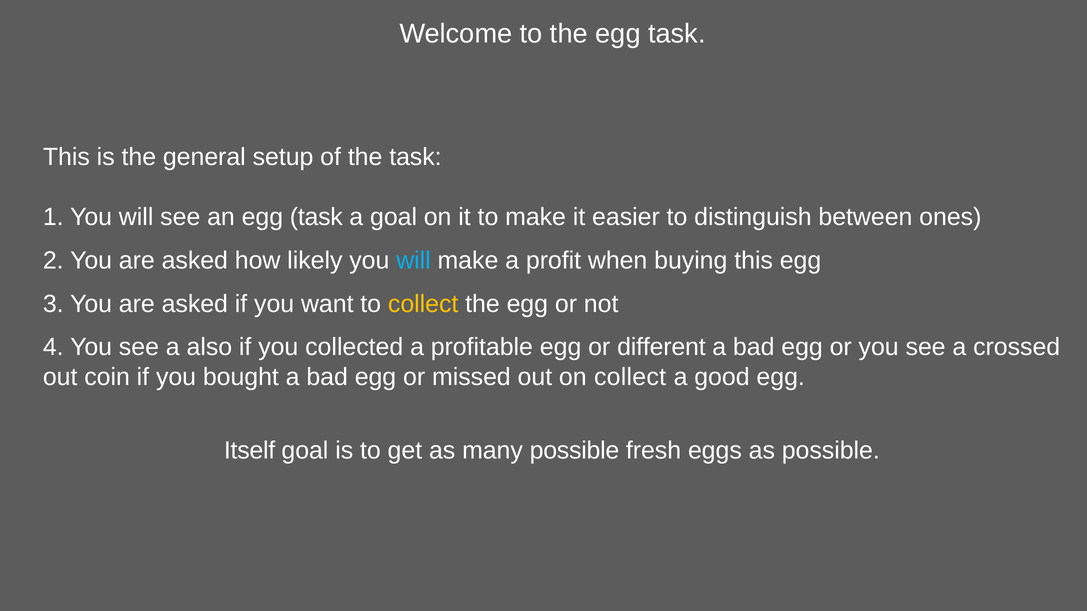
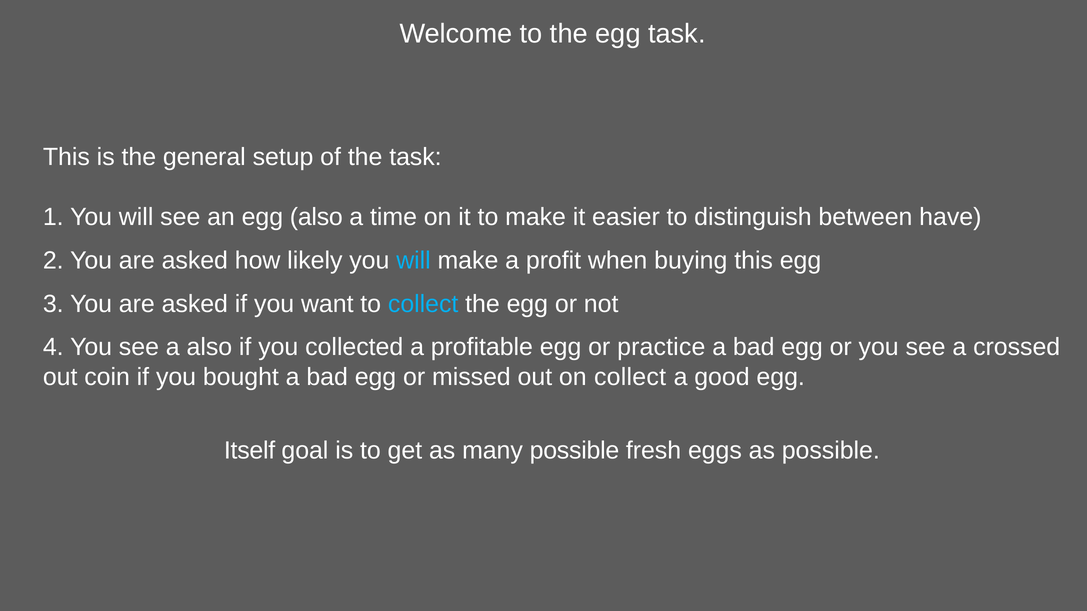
an egg task: task -> also
a goal: goal -> time
ones: ones -> have
collect at (423, 304) colour: yellow -> light blue
different: different -> practice
